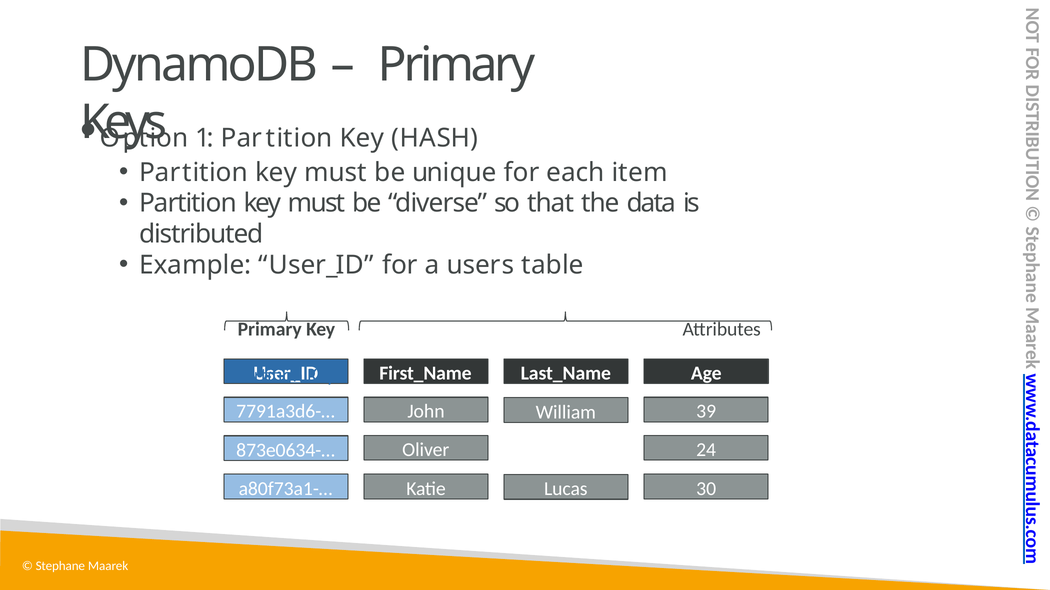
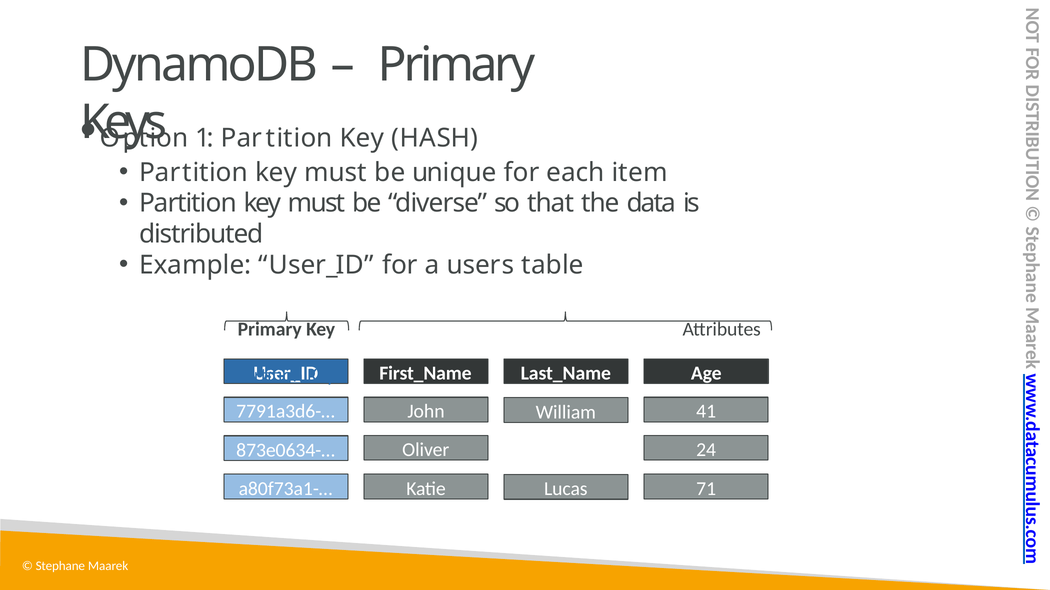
39: 39 -> 41
30: 30 -> 71
